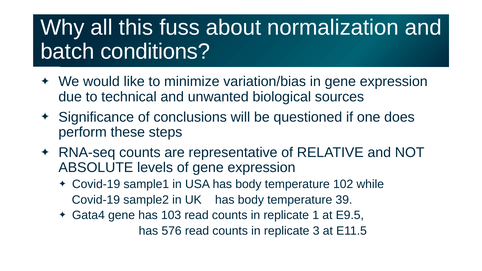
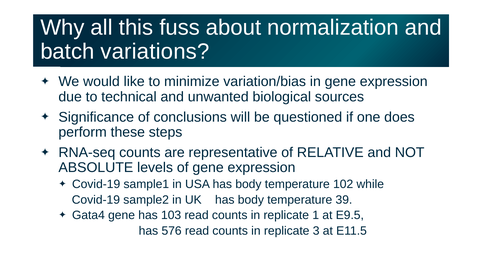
conditions: conditions -> variations
